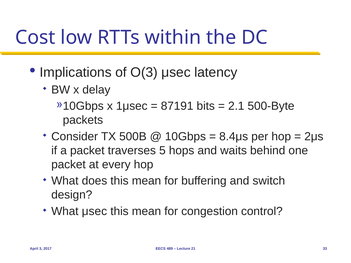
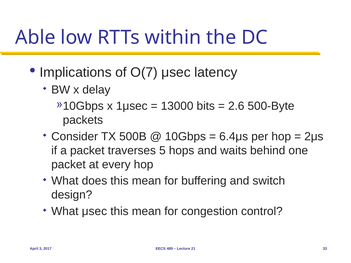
Cost: Cost -> Able
O(3: O(3 -> O(7
87191: 87191 -> 13000
2.1: 2.1 -> 2.6
8.4μs: 8.4μs -> 6.4μs
